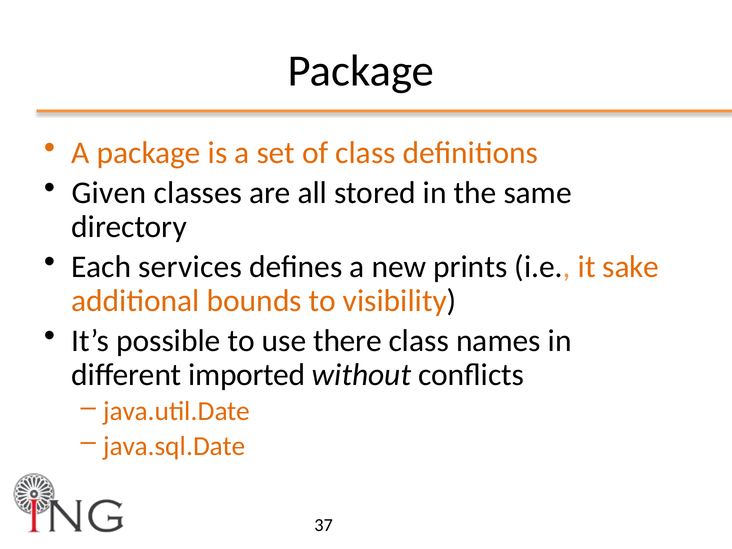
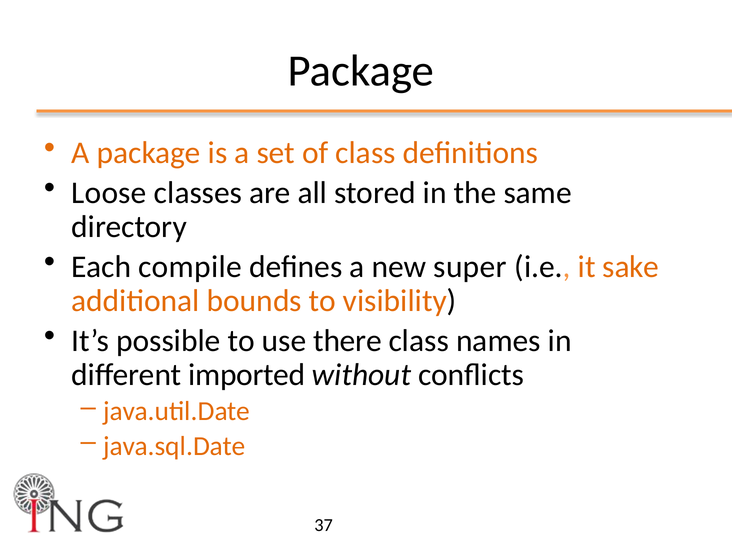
Given: Given -> Loose
services: services -> compile
prints: prints -> super
